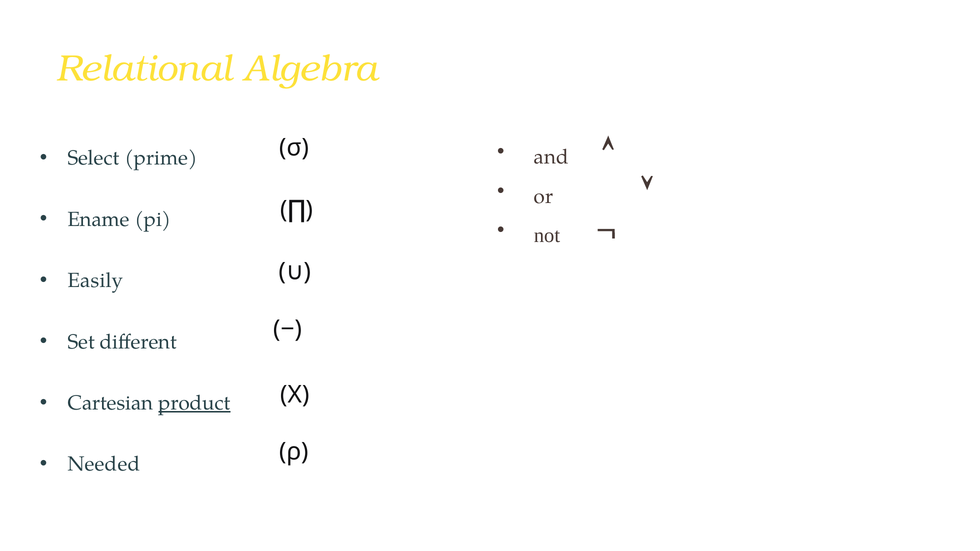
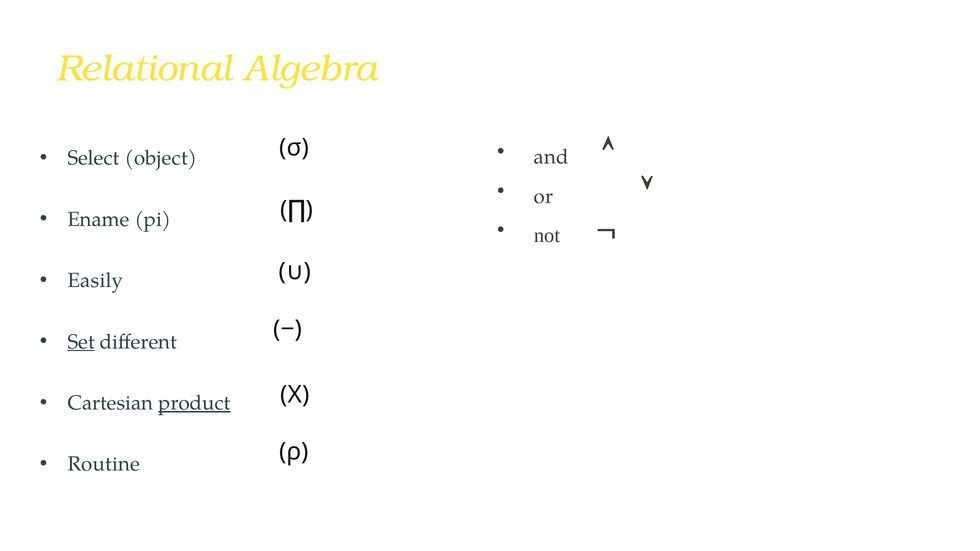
prime: prime -> object
Set underline: none -> present
Needed: Needed -> Routine
